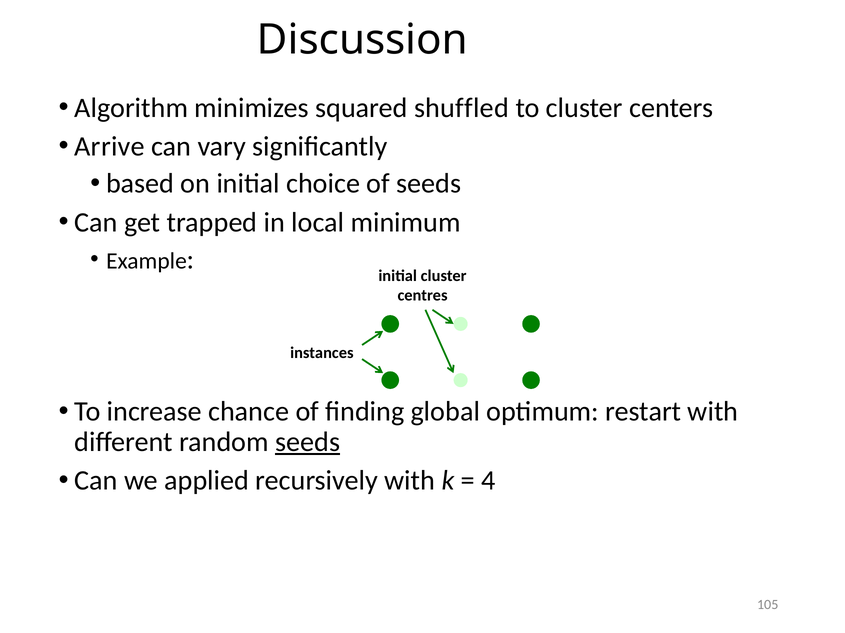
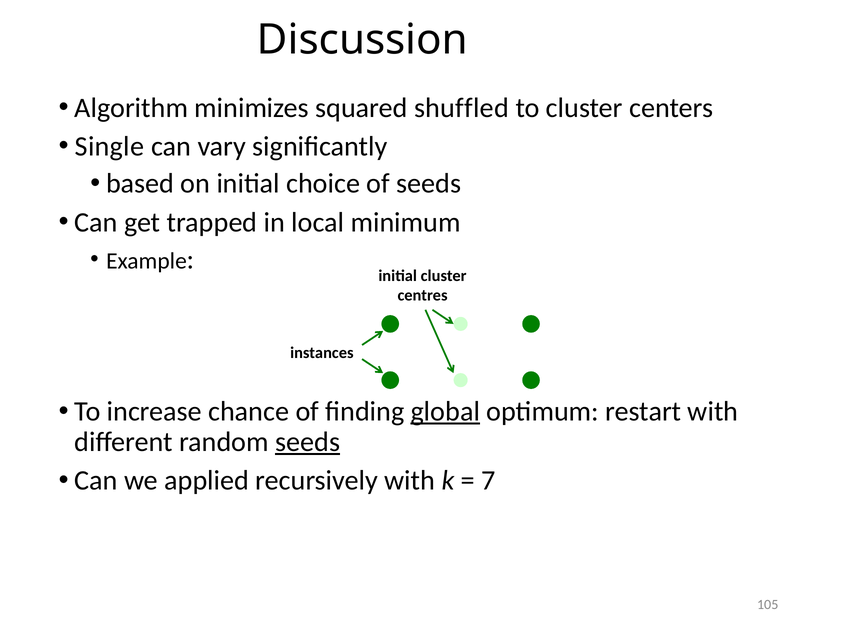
Arrive: Arrive -> Single
global underline: none -> present
4: 4 -> 7
